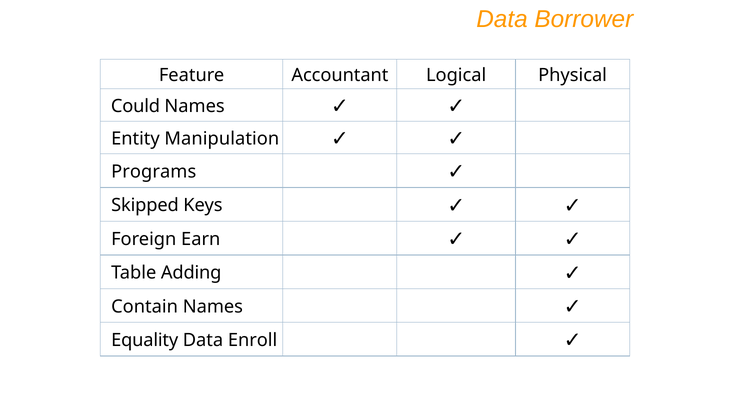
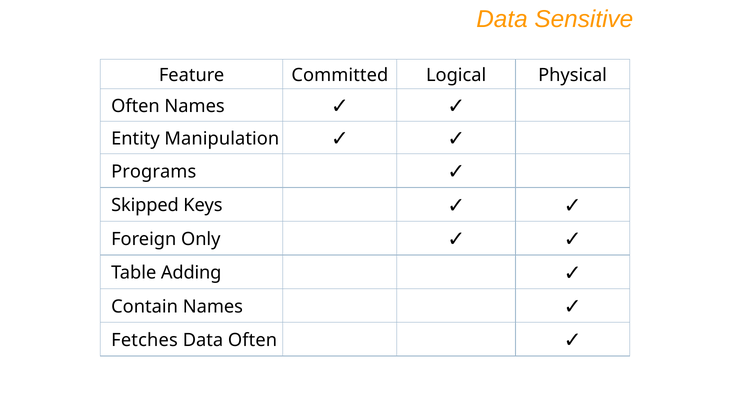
Borrower: Borrower -> Sensitive
Accountant: Accountant -> Committed
Could at (136, 106): Could -> Often
Earn: Earn -> Only
Equality: Equality -> Fetches
Data Enroll: Enroll -> Often
